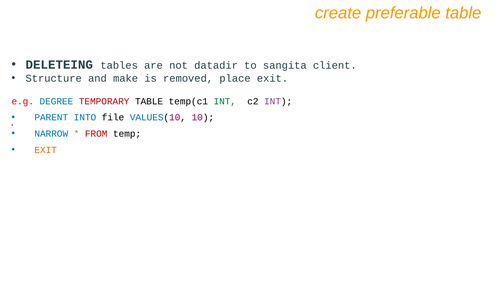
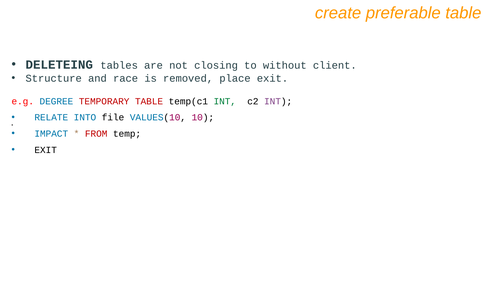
datadir: datadir -> closing
sangita: sangita -> without
make: make -> race
TABLE at (149, 101) colour: black -> red
PARENT: PARENT -> RELATE
NARROW: NARROW -> IMPACT
EXIT at (46, 150) colour: orange -> black
